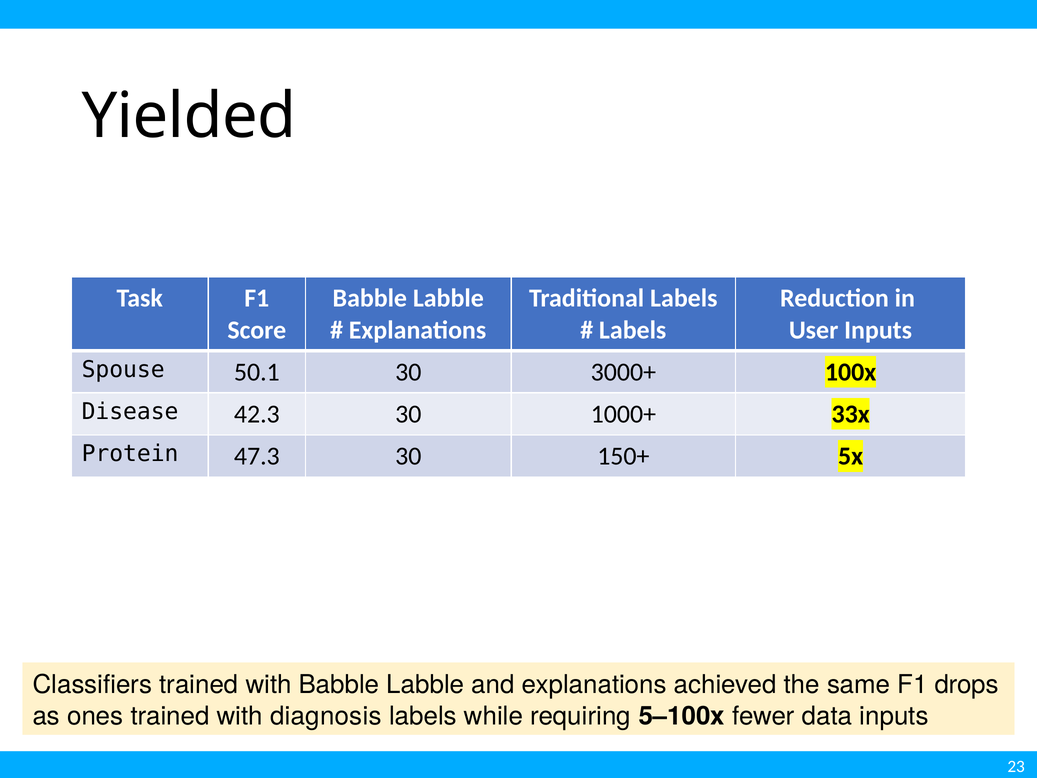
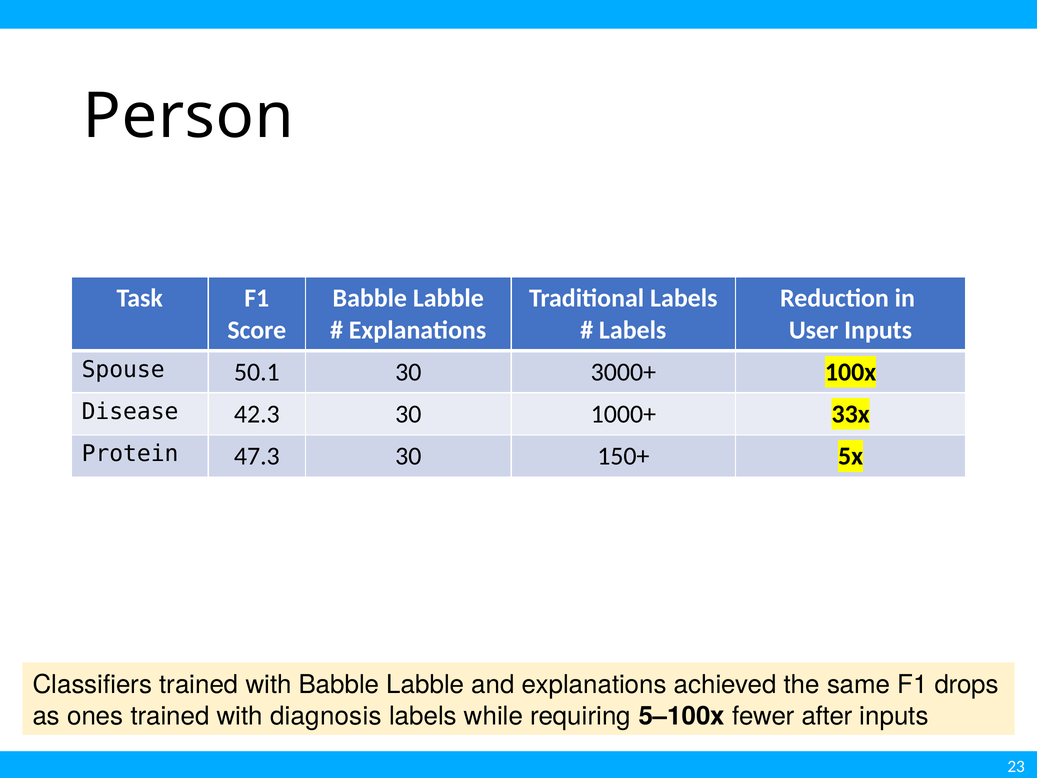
Yielded: Yielded -> Person
data: data -> after
